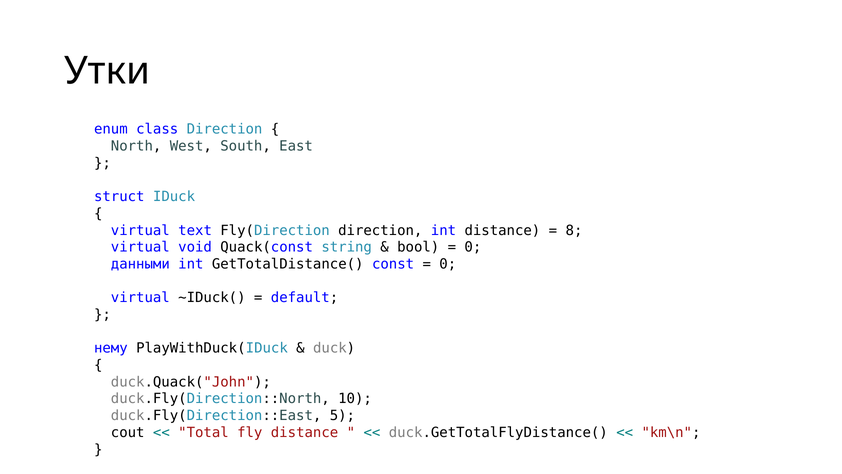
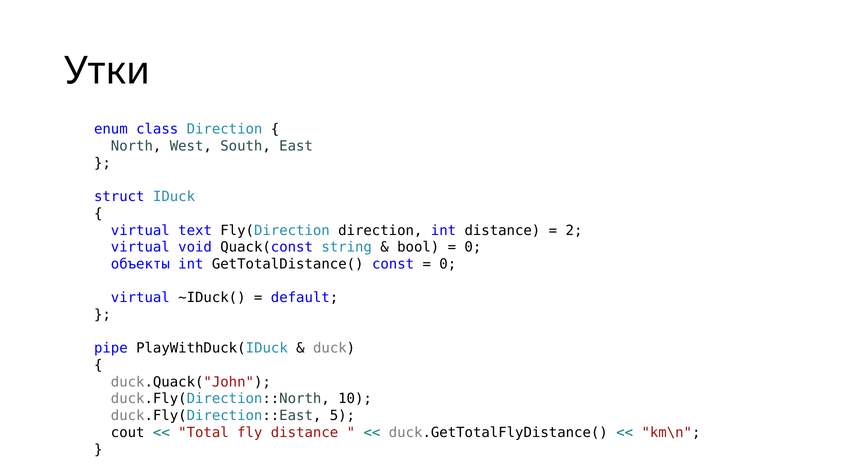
8: 8 -> 2
данными: данными -> объекты
нему: нему -> pipe
